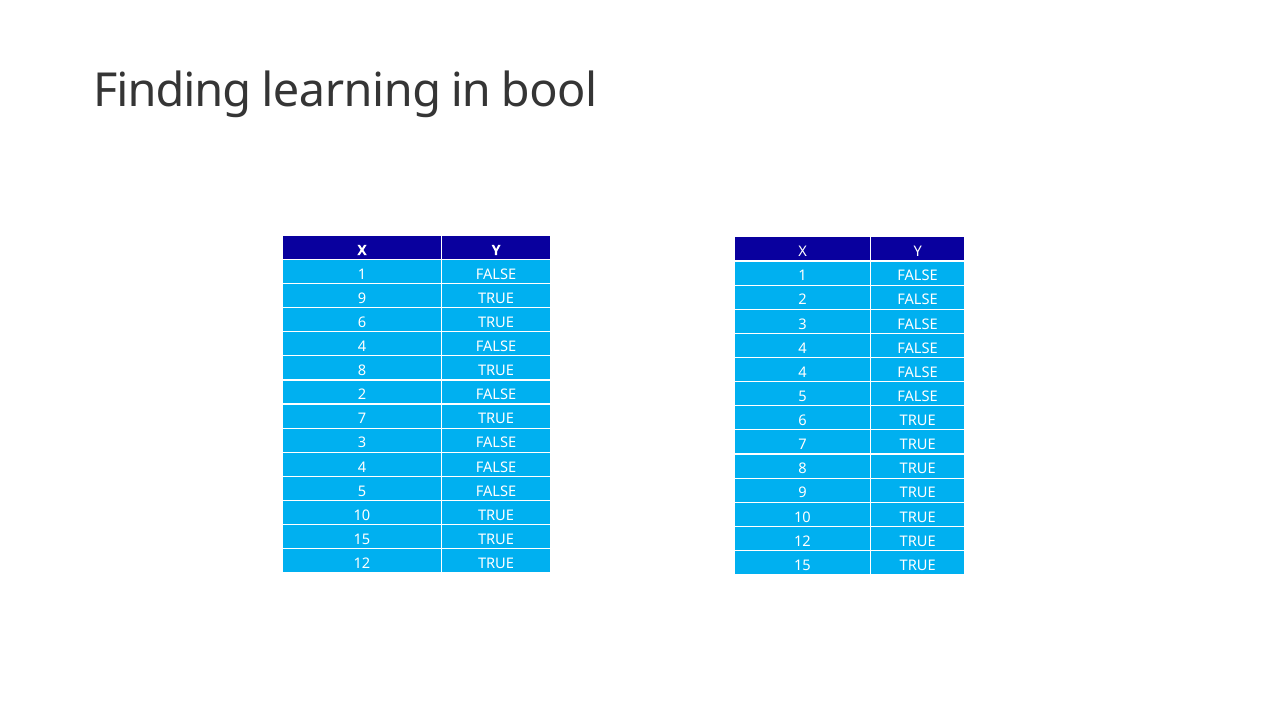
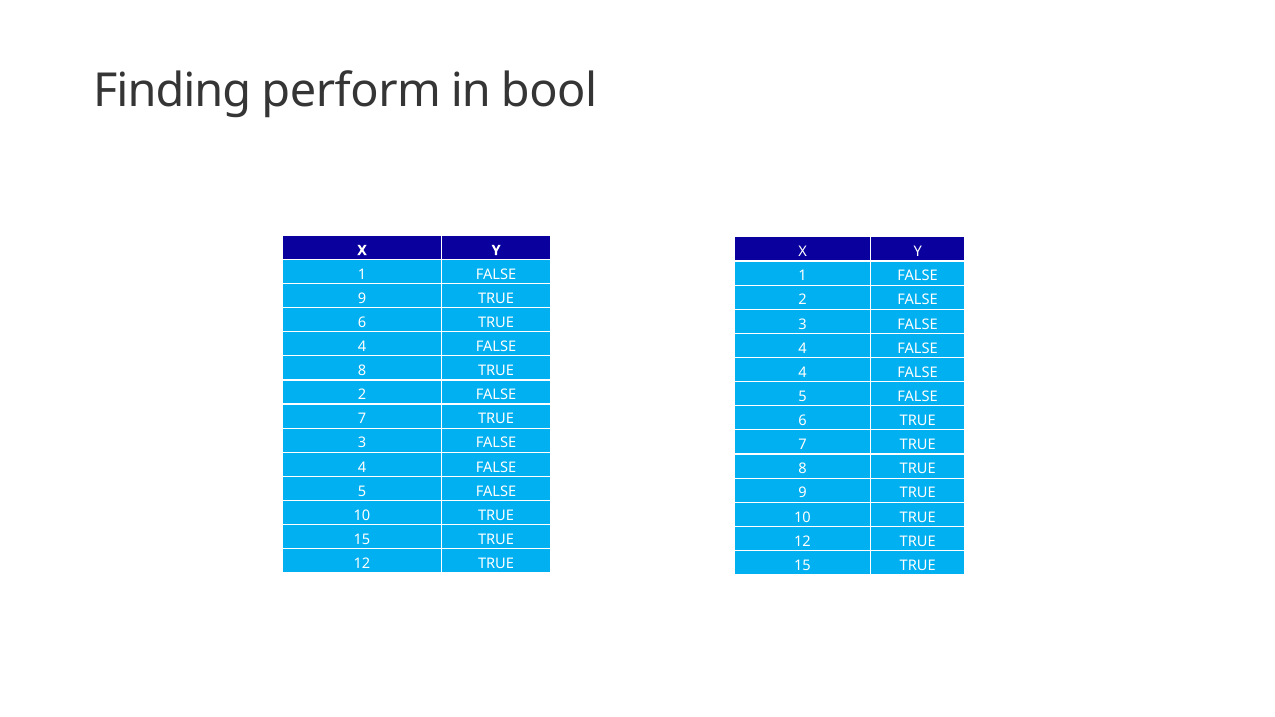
learning: learning -> perform
